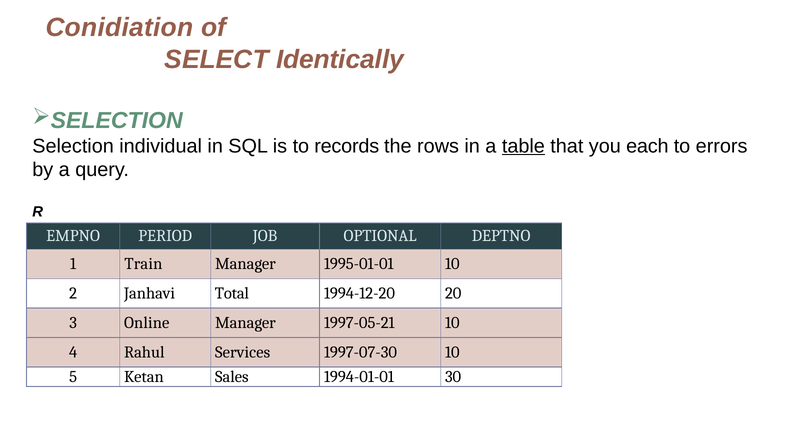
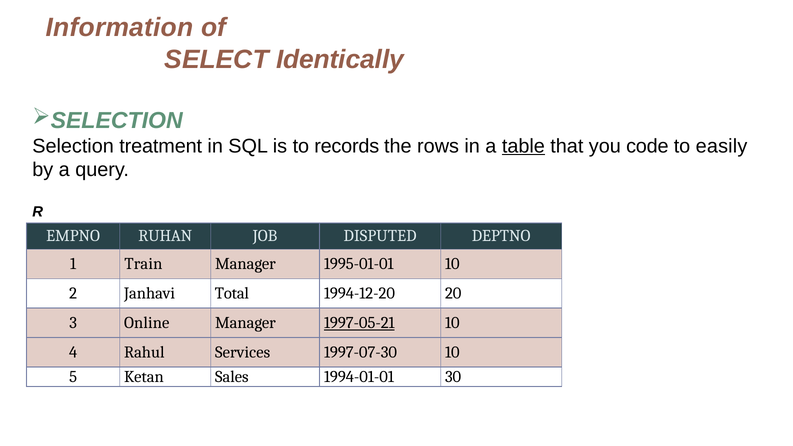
Conidiation: Conidiation -> Information
individual: individual -> treatment
each: each -> code
errors: errors -> easily
PERIOD: PERIOD -> RUHAN
OPTIONAL: OPTIONAL -> DISPUTED
1997-05-21 underline: none -> present
